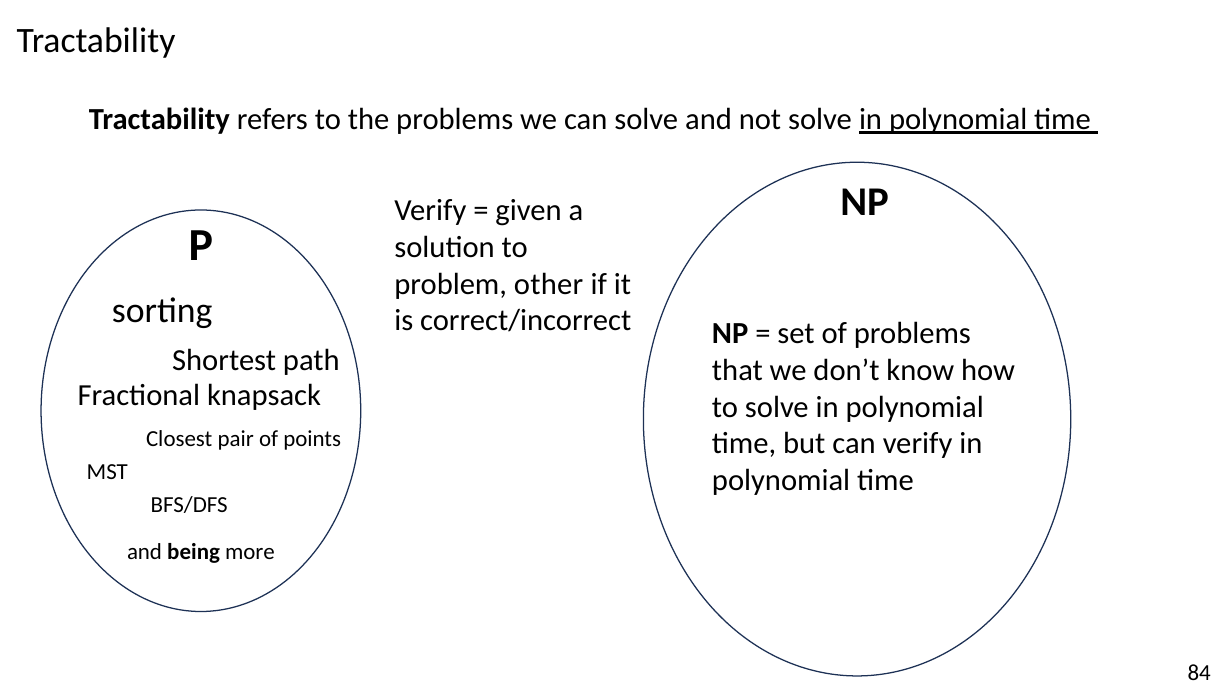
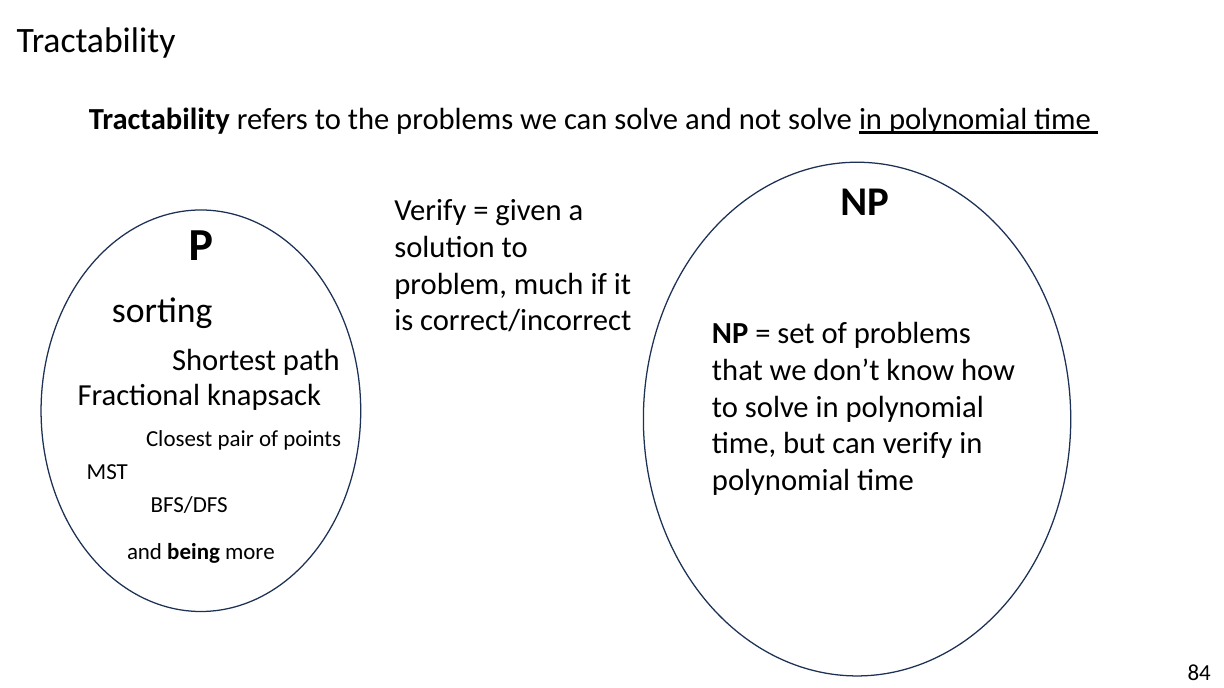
other: other -> much
